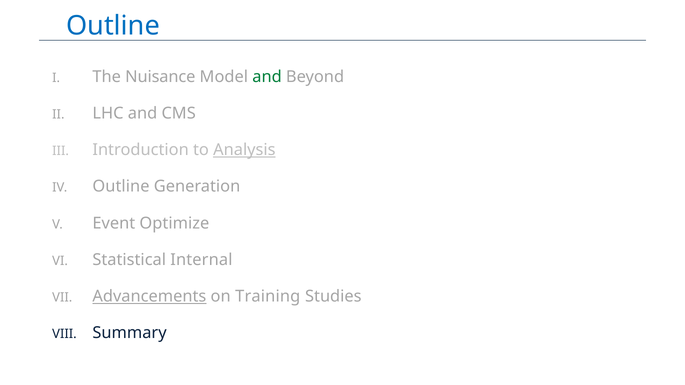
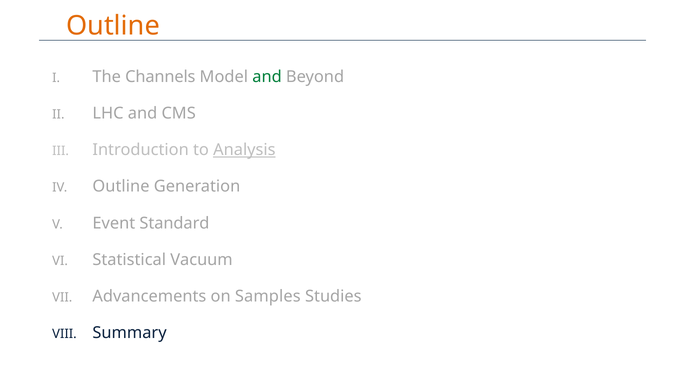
Outline at (113, 26) colour: blue -> orange
Nuisance: Nuisance -> Channels
Optimize: Optimize -> Standard
Internal: Internal -> Vacuum
Advancements underline: present -> none
Training: Training -> Samples
